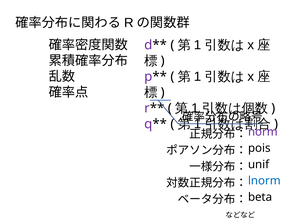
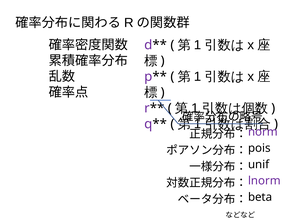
lnorm colour: blue -> purple
